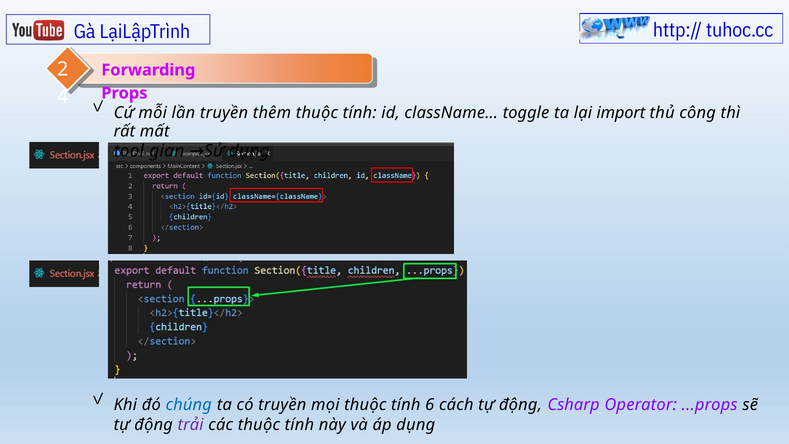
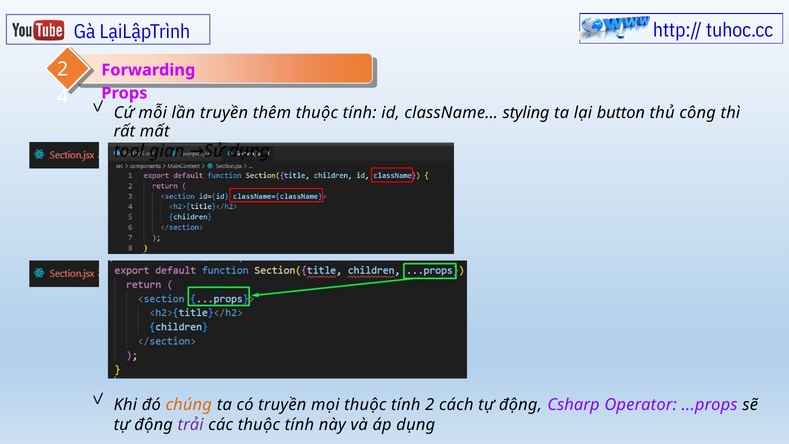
toggle: toggle -> styling
import: import -> button
chúng colour: blue -> orange
tính 6: 6 -> 2
